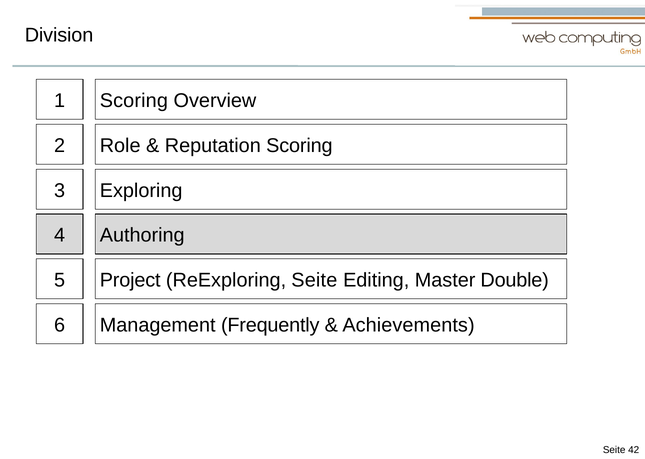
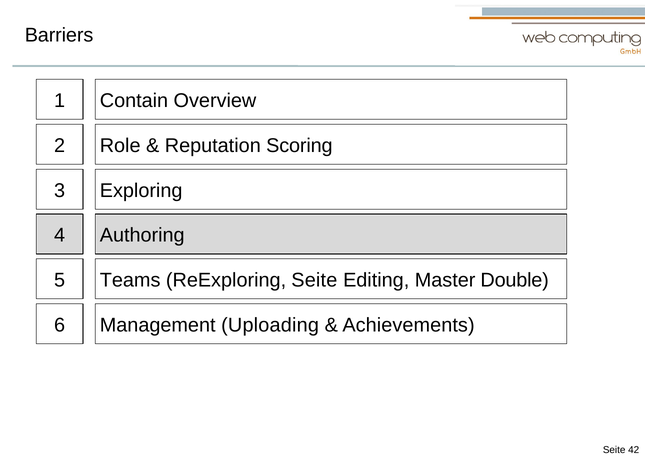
Division: Division -> Barriers
Scoring at (134, 101): Scoring -> Contain
Project: Project -> Teams
Frequently: Frequently -> Uploading
